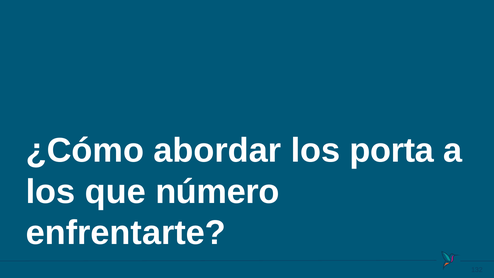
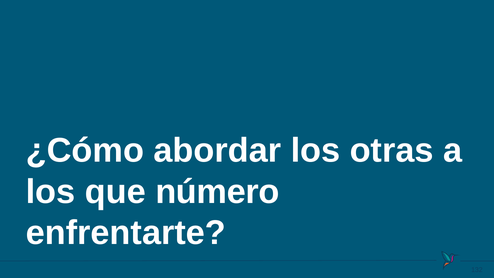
porta: porta -> otras
